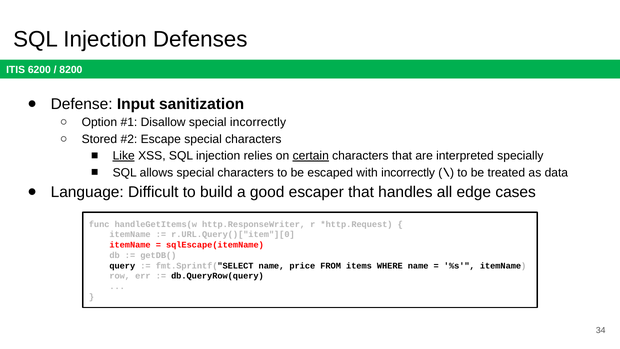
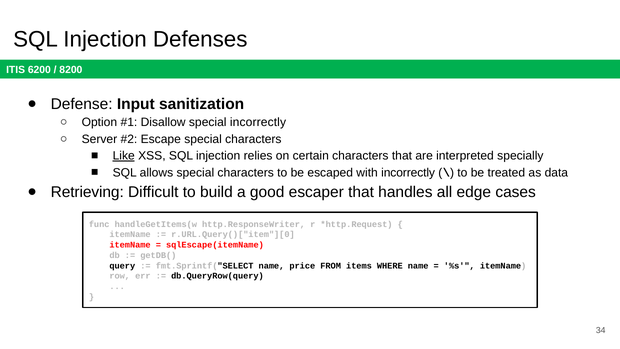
Stored: Stored -> Server
certain underline: present -> none
Language: Language -> Retrieving
